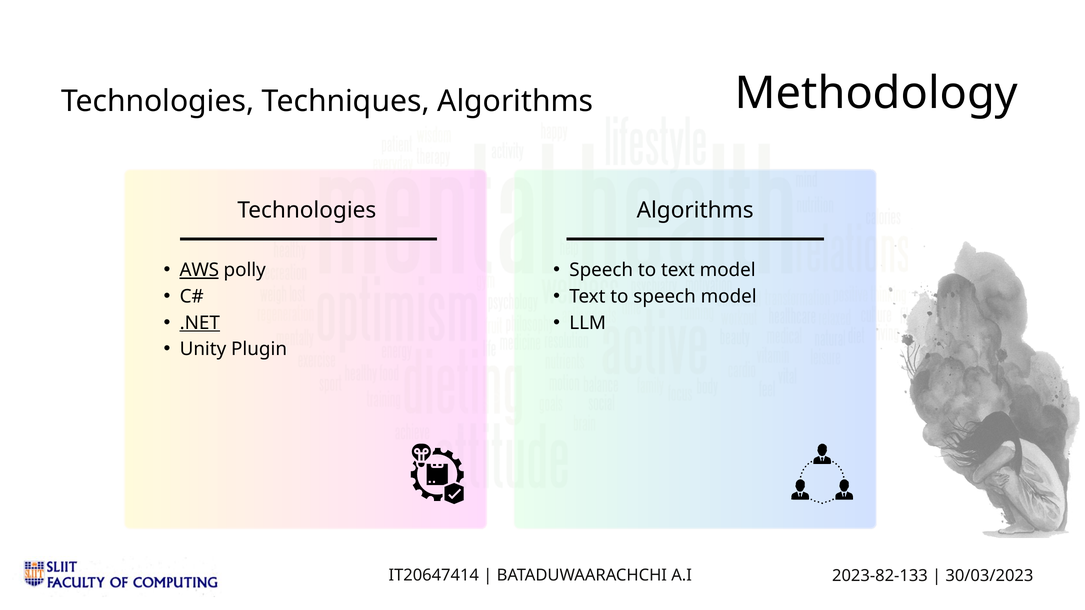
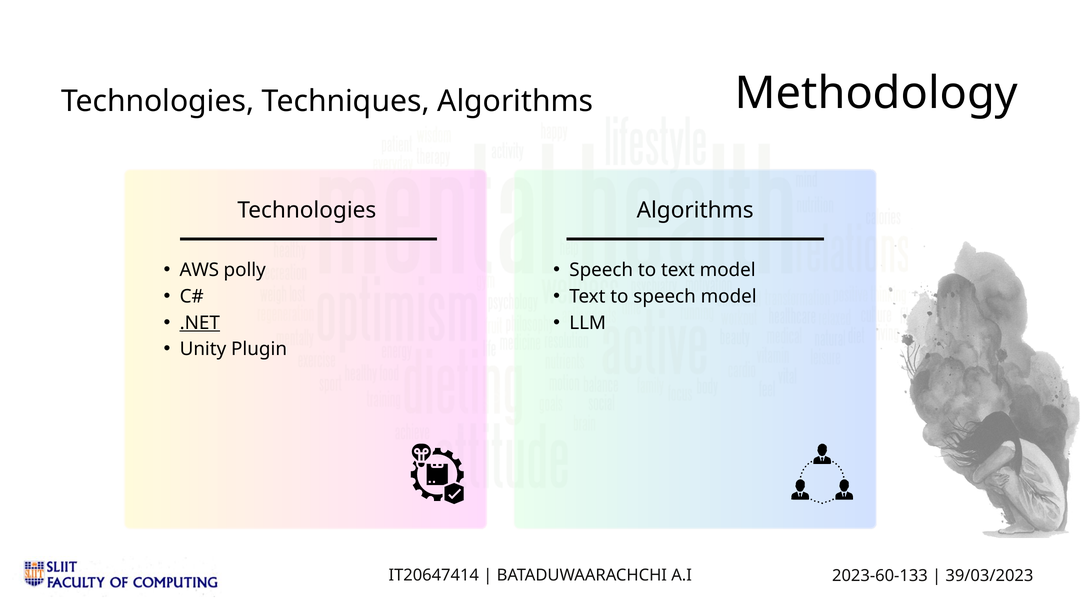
AWS underline: present -> none
2023-82-133: 2023-82-133 -> 2023-60-133
30/03/2023: 30/03/2023 -> 39/03/2023
